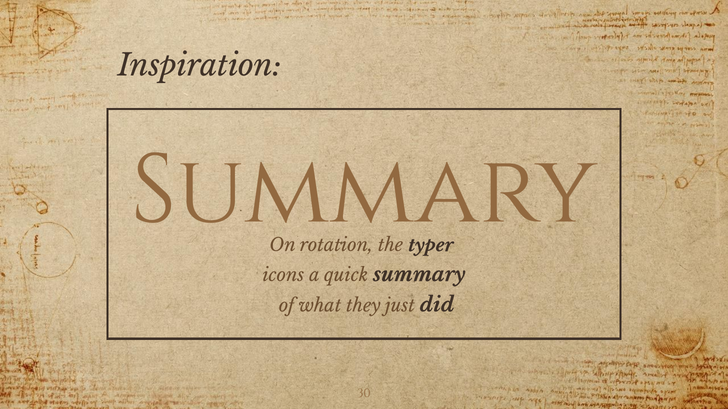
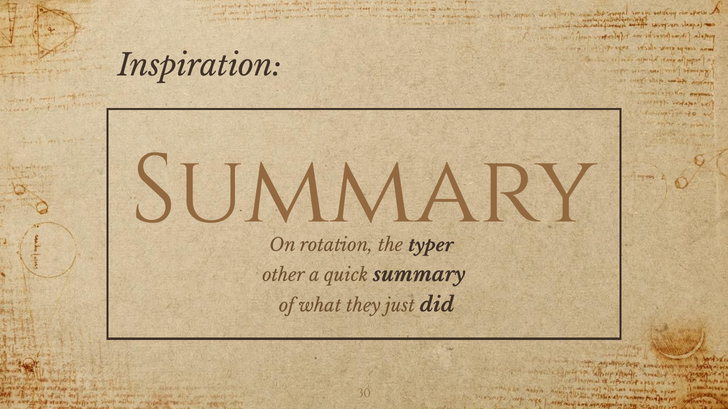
icons: icons -> other
